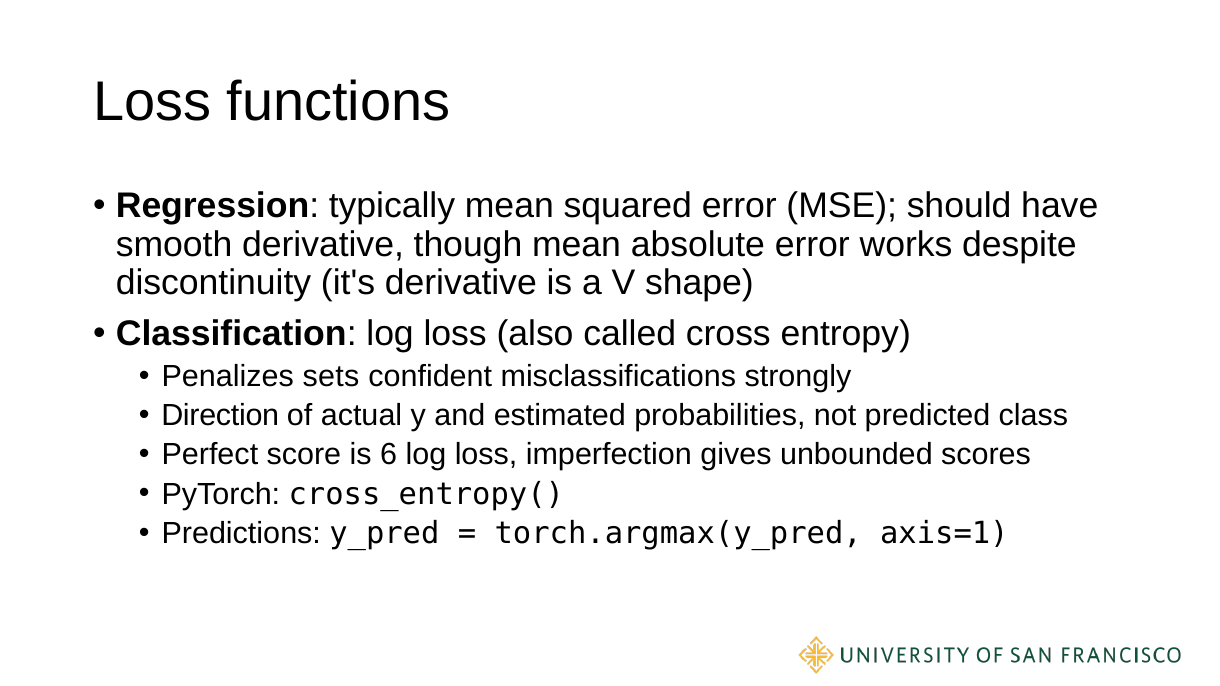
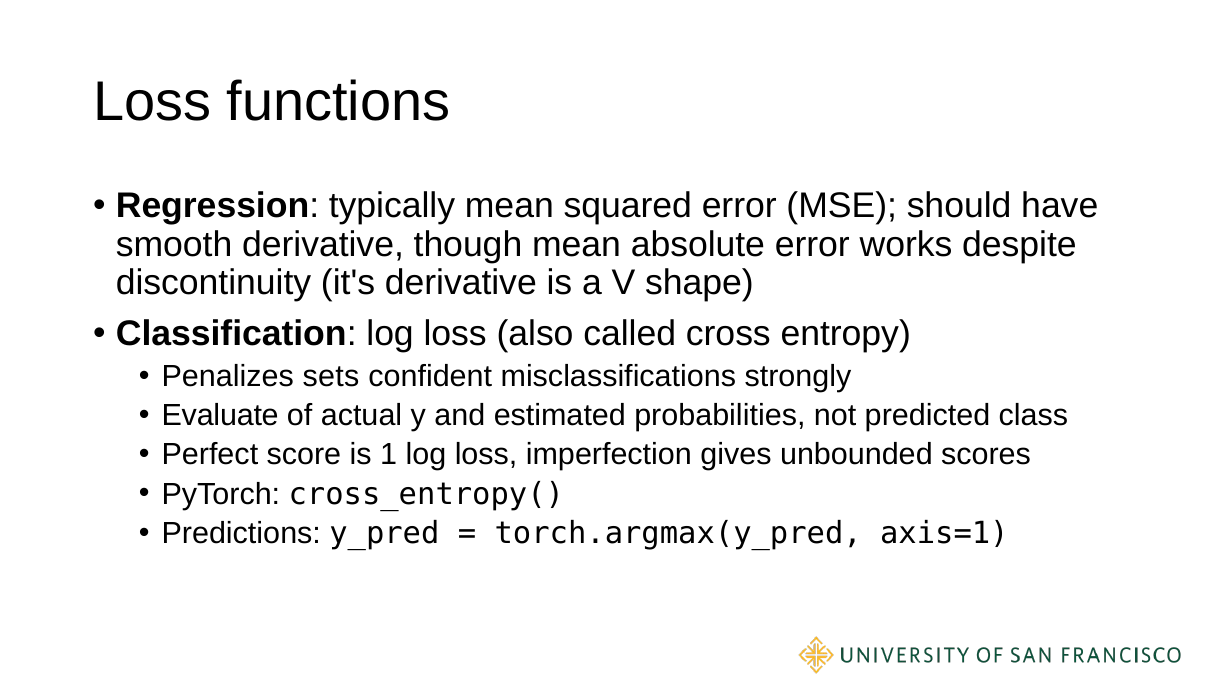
Direction: Direction -> Evaluate
6: 6 -> 1
